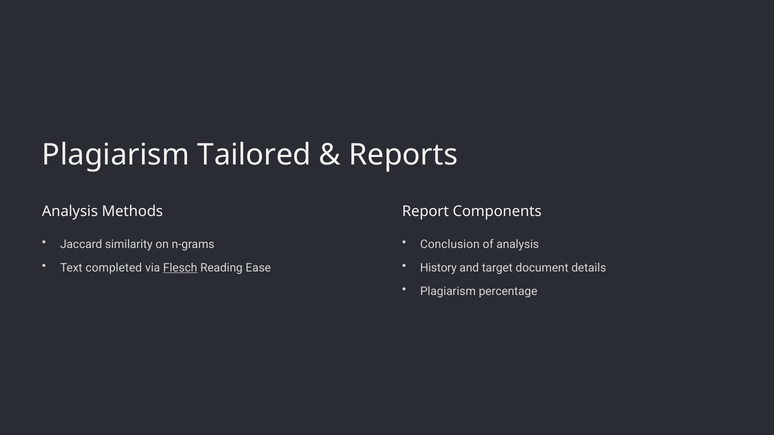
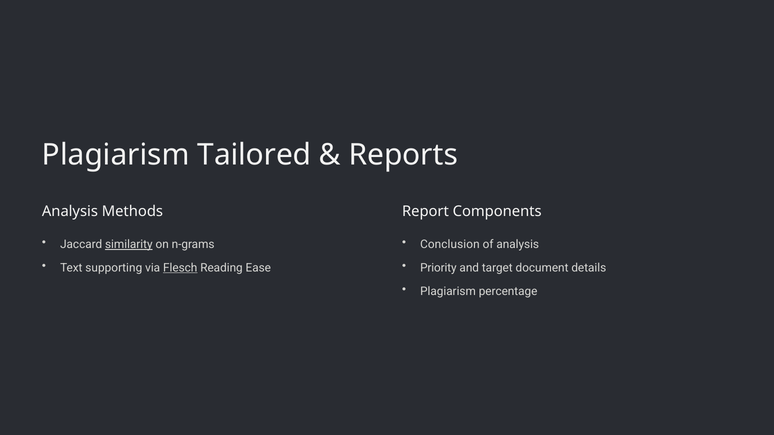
similarity underline: none -> present
completed: completed -> supporting
History: History -> Priority
